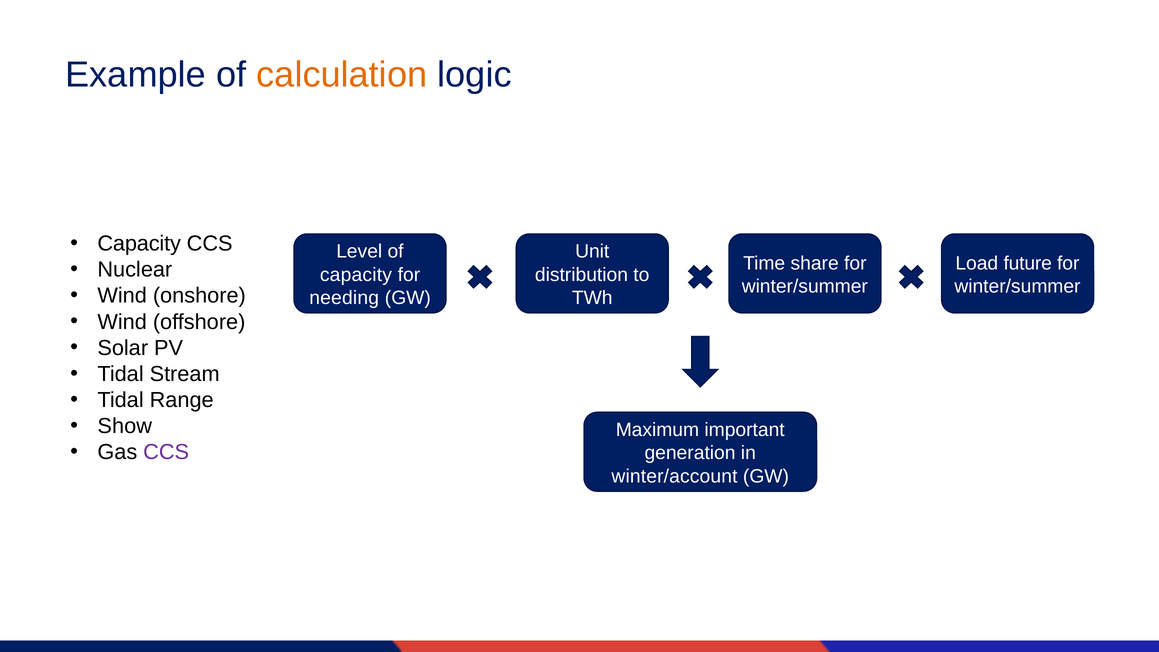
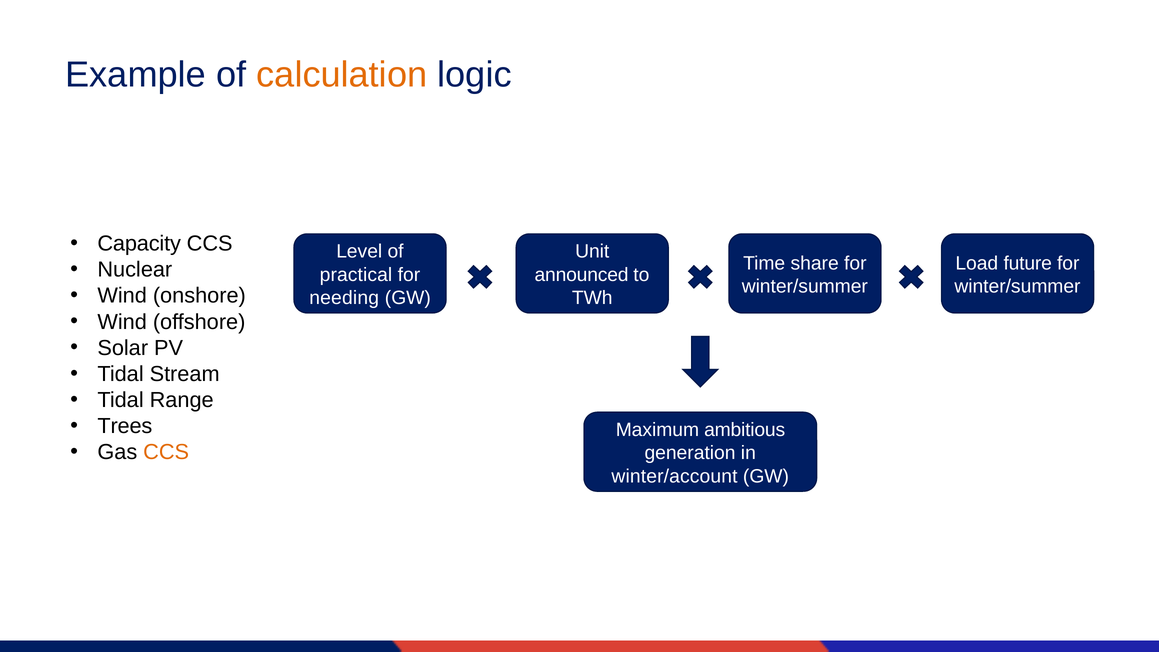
capacity at (356, 275): capacity -> practical
distribution: distribution -> announced
Show: Show -> Trees
important: important -> ambitious
CCS at (166, 452) colour: purple -> orange
